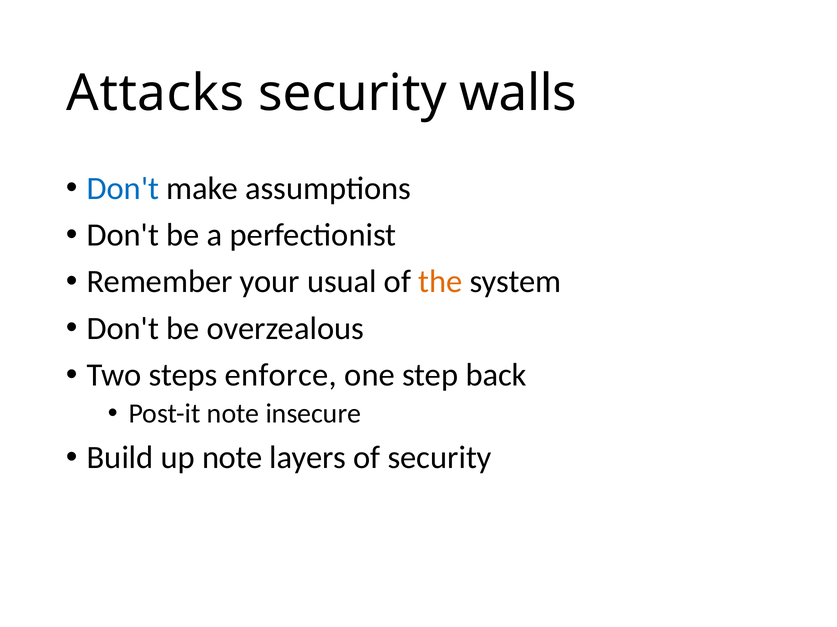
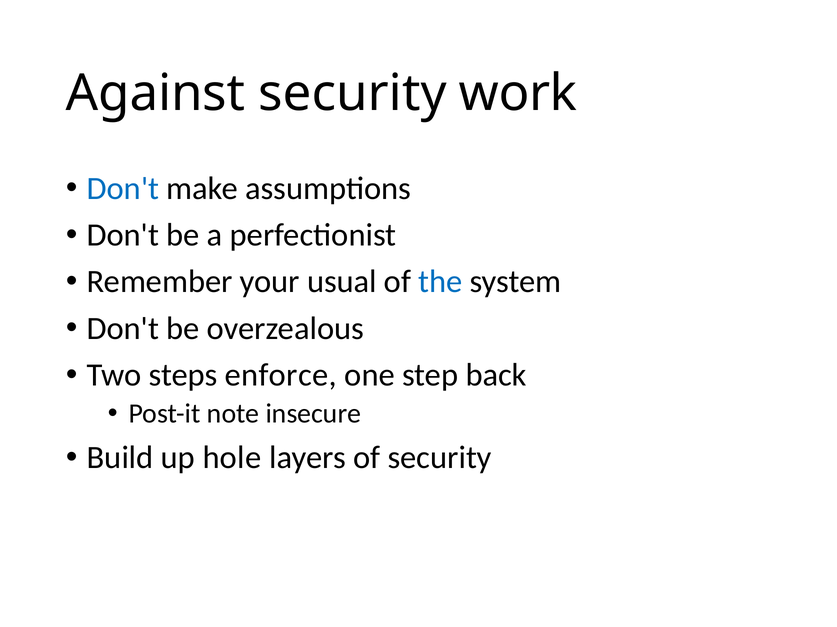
Attacks: Attacks -> Against
walls: walls -> work
the colour: orange -> blue
up note: note -> hole
